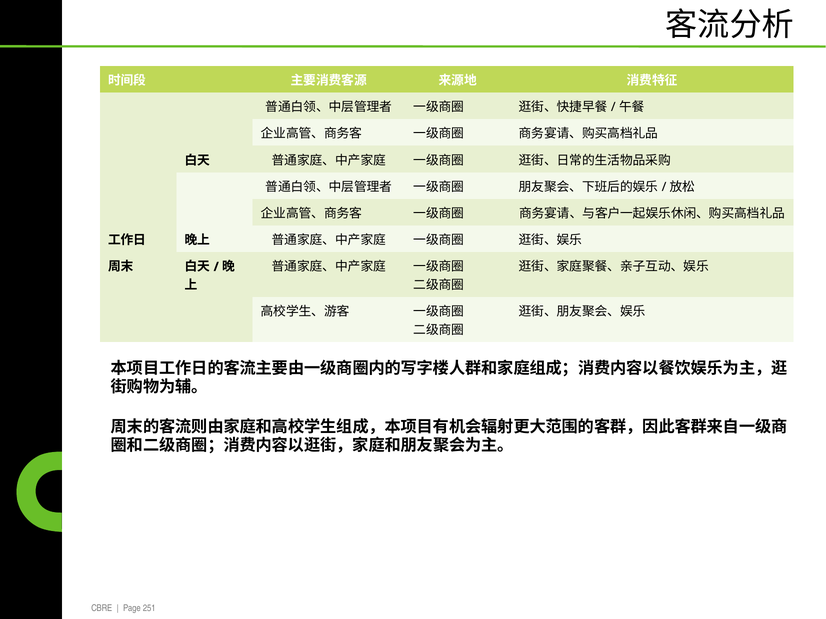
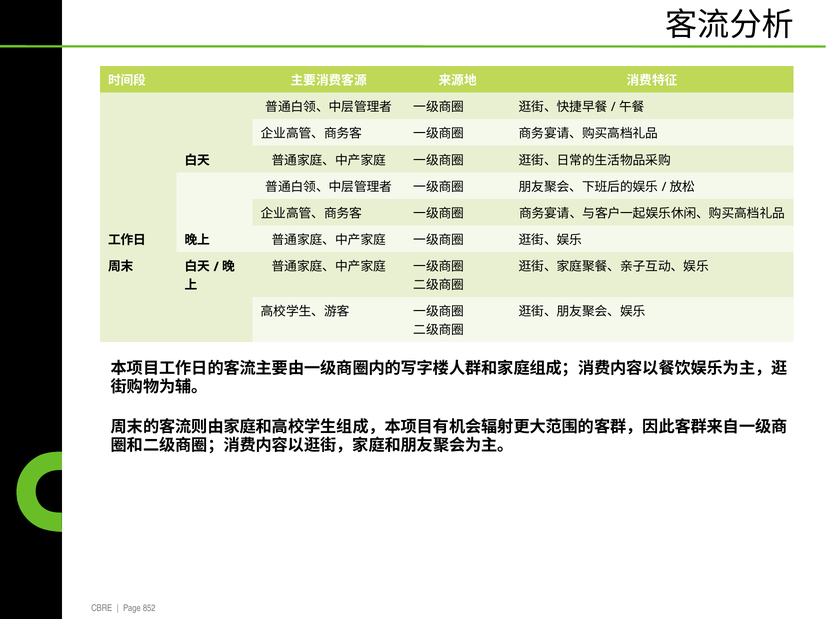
251: 251 -> 852
